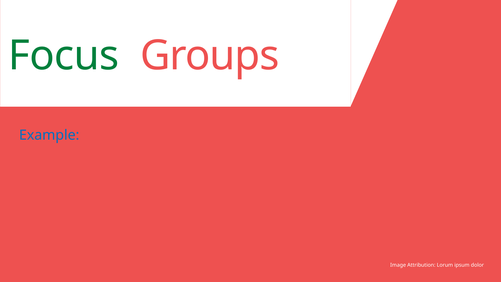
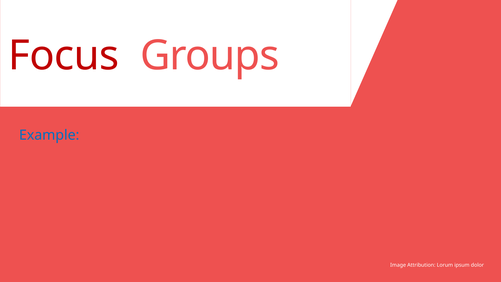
Focus colour: green -> red
